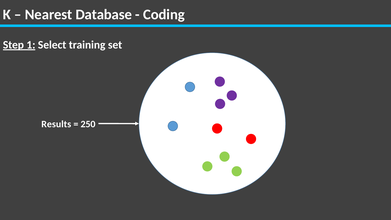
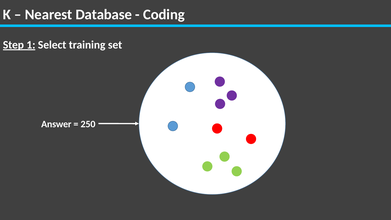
Results: Results -> Answer
